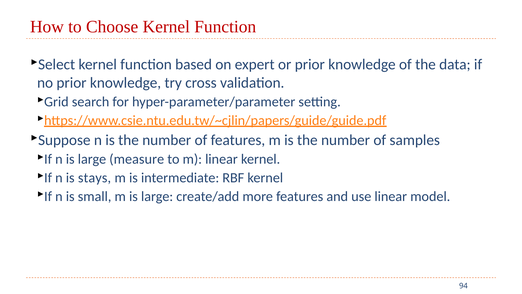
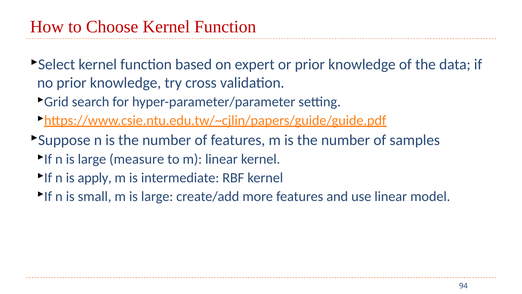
stays: stays -> apply
